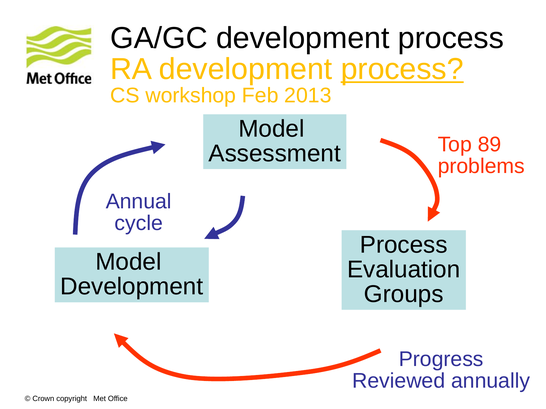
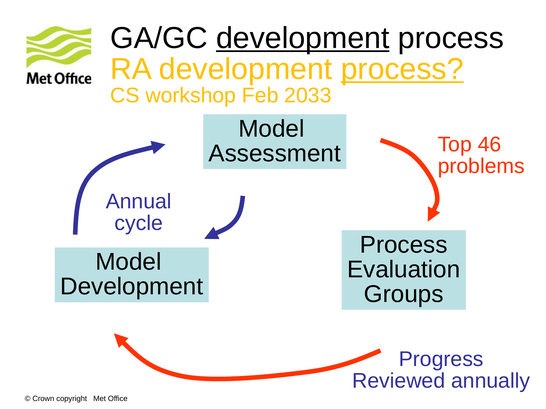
development at (303, 38) underline: none -> present
2013: 2013 -> 2033
89: 89 -> 46
